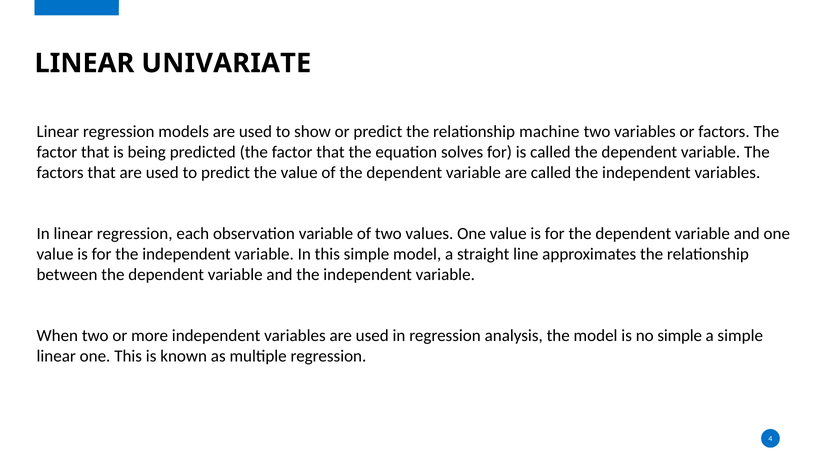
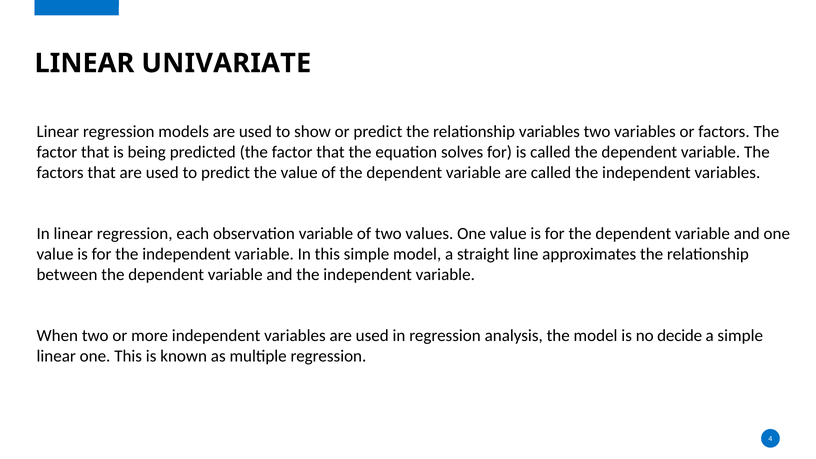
relationship machine: machine -> variables
no simple: simple -> decide
